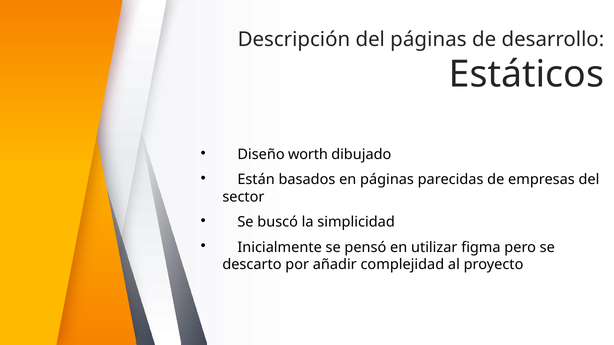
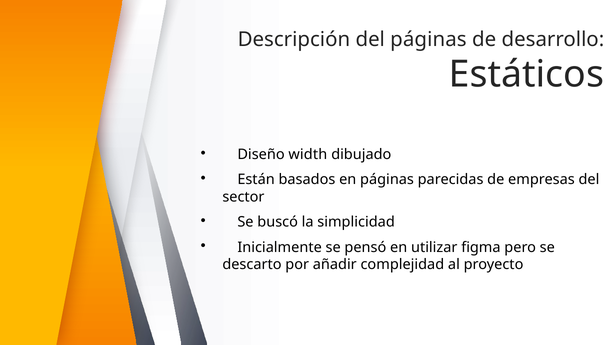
worth: worth -> width
